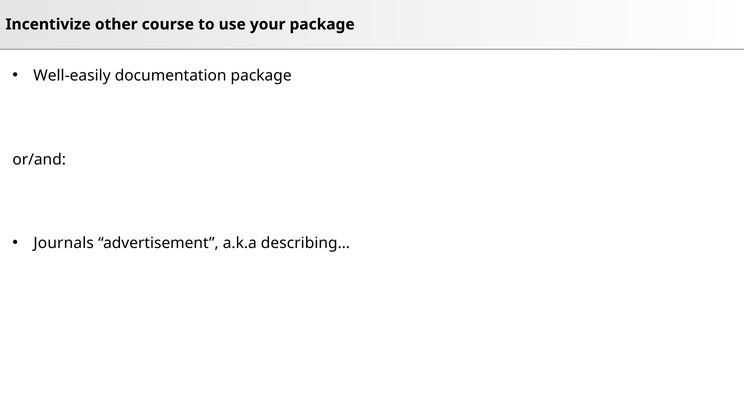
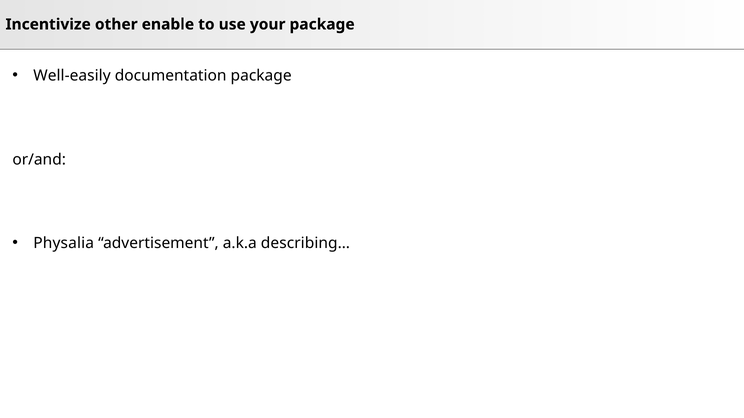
course: course -> enable
Journals: Journals -> Physalia
